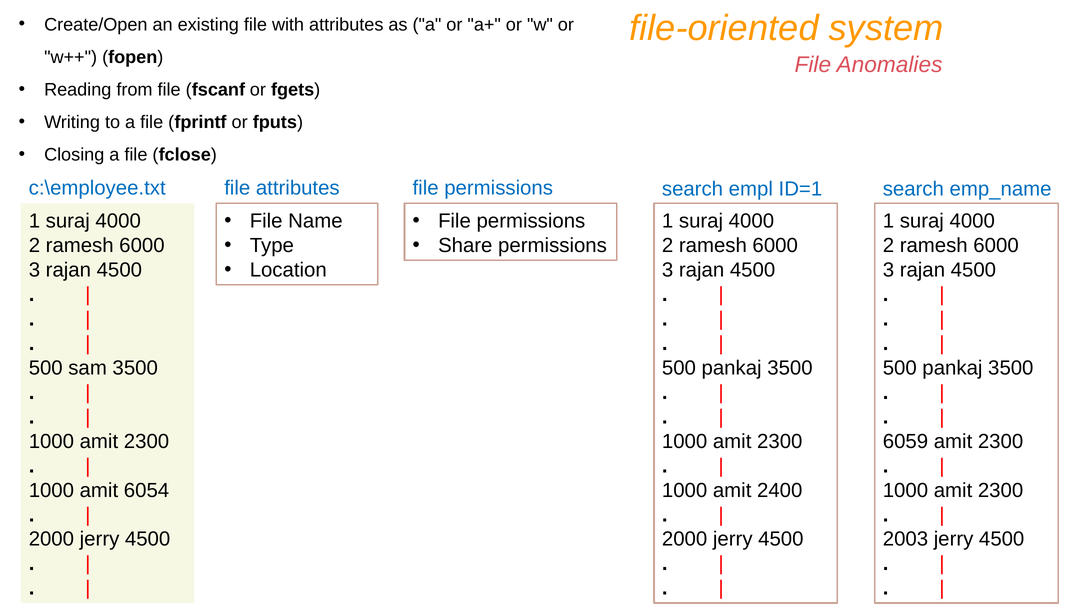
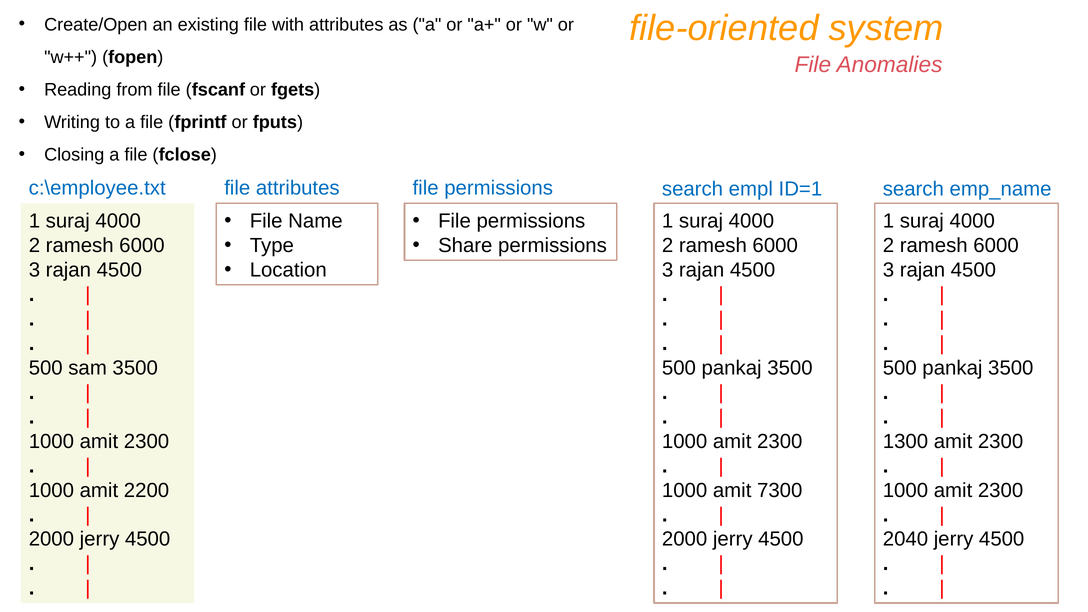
6059: 6059 -> 1300
6054: 6054 -> 2200
2400: 2400 -> 7300
2003: 2003 -> 2040
